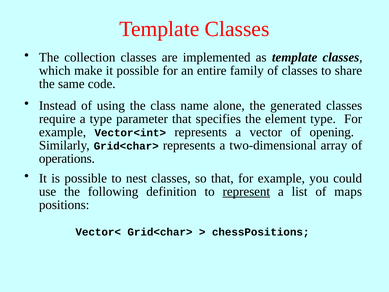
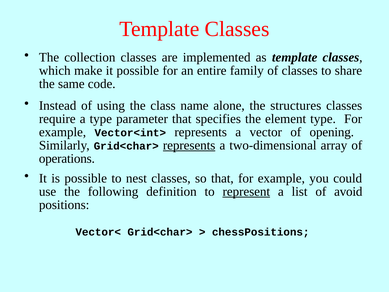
generated: generated -> structures
represents at (189, 145) underline: none -> present
maps: maps -> avoid
